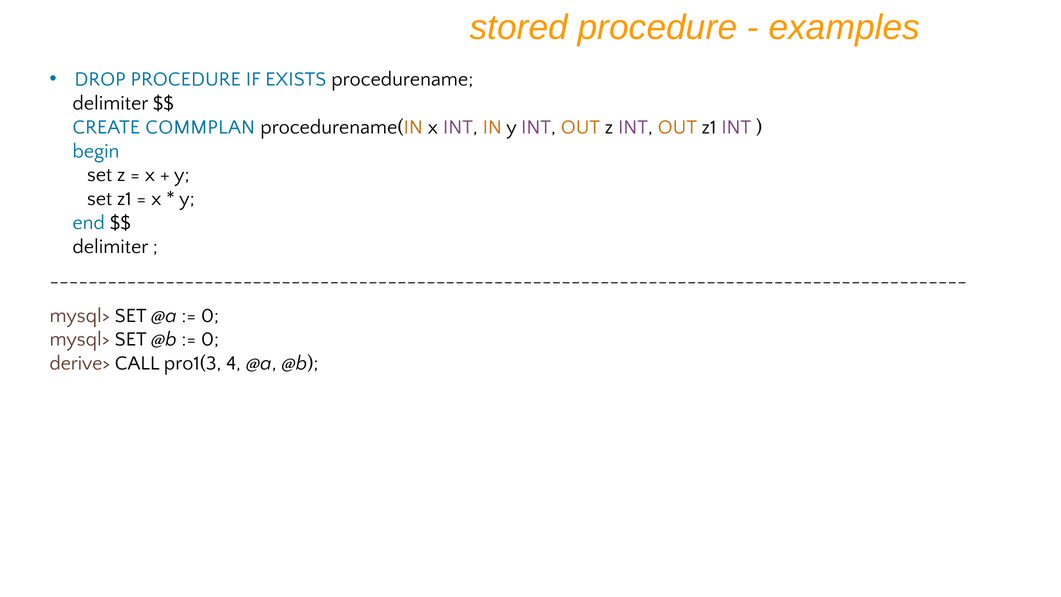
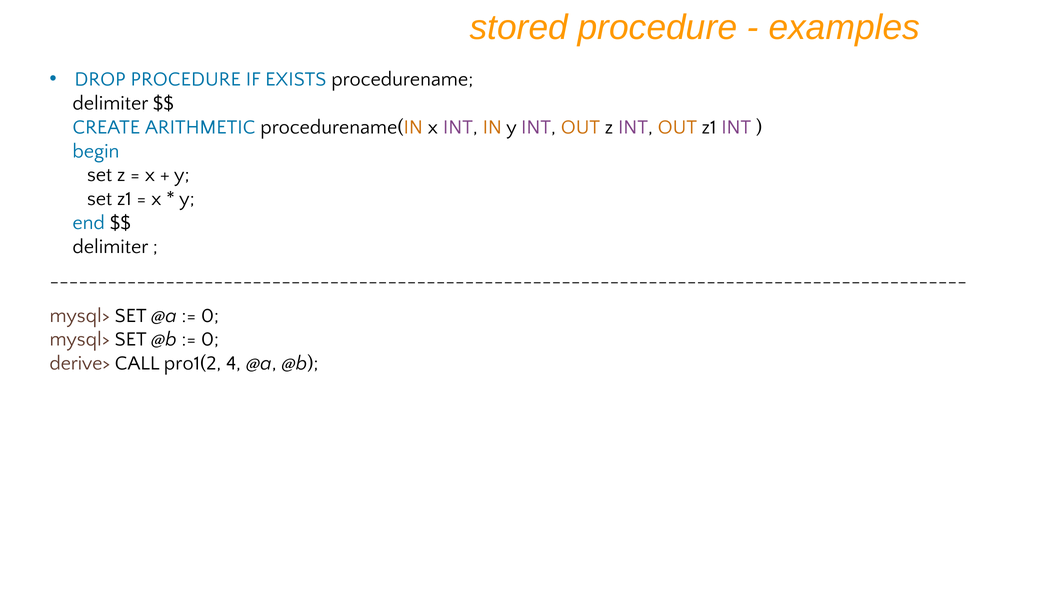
COMMPLAN: COMMPLAN -> ARITHMETIC
pro1(3: pro1(3 -> pro1(2
